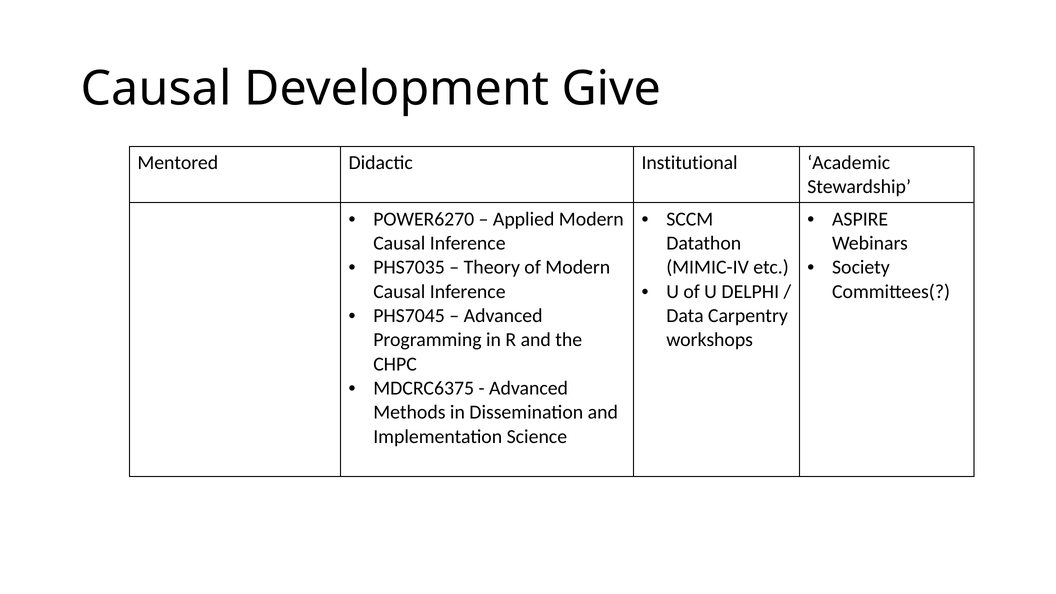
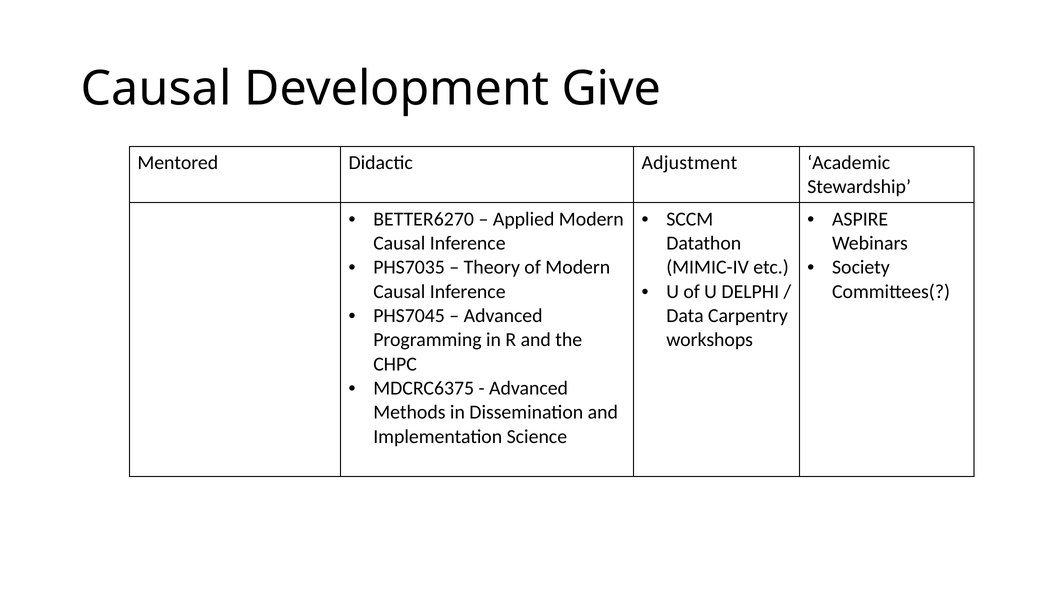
Institutional: Institutional -> Adjustment
POWER6270: POWER6270 -> BETTER6270
